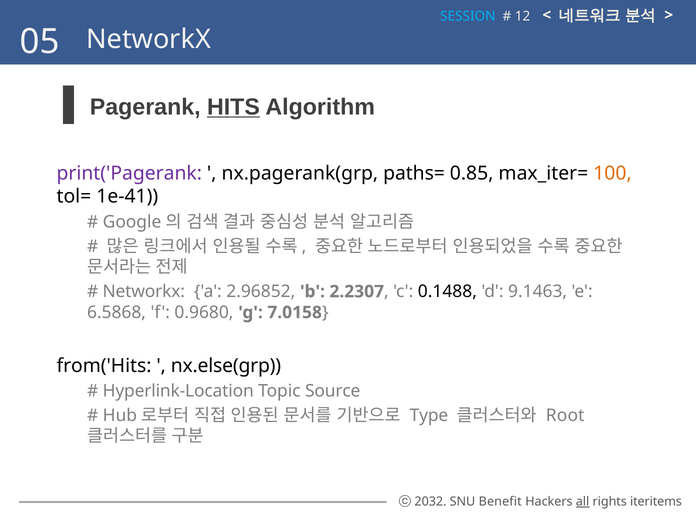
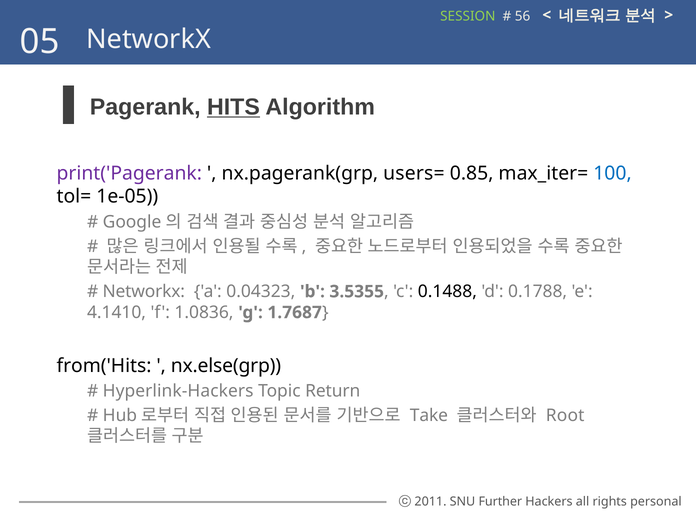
SESSION colour: light blue -> light green
12: 12 -> 56
paths=: paths= -> users=
100 colour: orange -> blue
1e-41: 1e-41 -> 1e-05
2.96852: 2.96852 -> 0.04323
2.2307: 2.2307 -> 3.5355
9.1463: 9.1463 -> 0.1788
6.5868: 6.5868 -> 4.1410
0.9680: 0.9680 -> 1.0836
7.0158: 7.0158 -> 1.7687
Hyperlink-Location: Hyperlink-Location -> Hyperlink-Hackers
Source: Source -> Return
Type: Type -> Take
2032: 2032 -> 2011
Benefit: Benefit -> Further
all underline: present -> none
iteritems: iteritems -> personal
